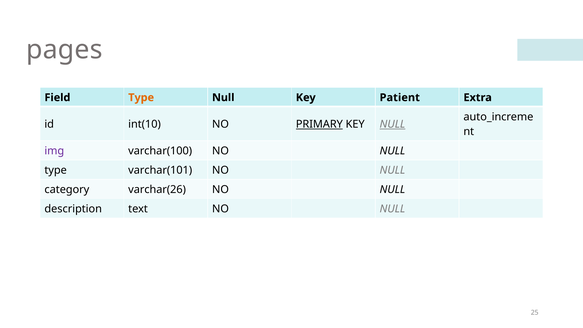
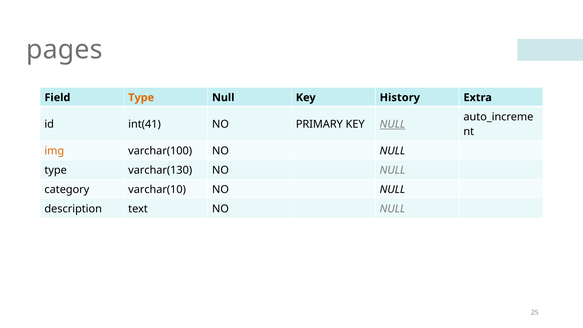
Patient: Patient -> History
int(10: int(10 -> int(41
PRIMARY underline: present -> none
img colour: purple -> orange
varchar(101: varchar(101 -> varchar(130
varchar(26: varchar(26 -> varchar(10
